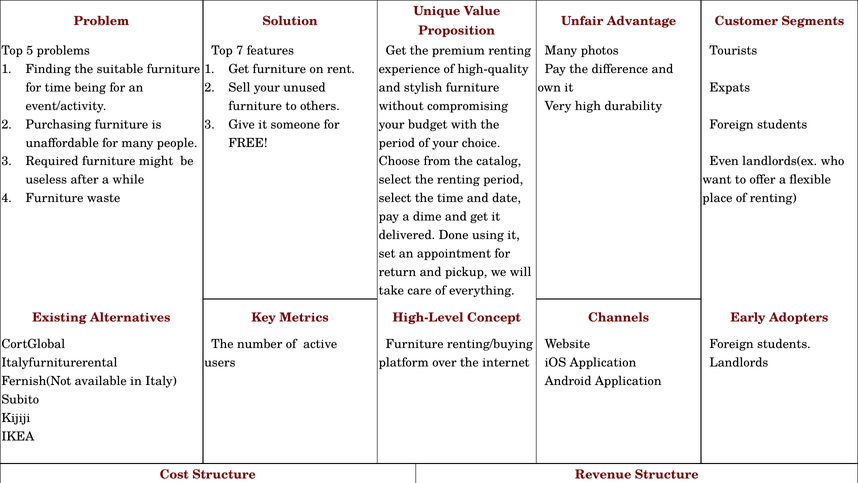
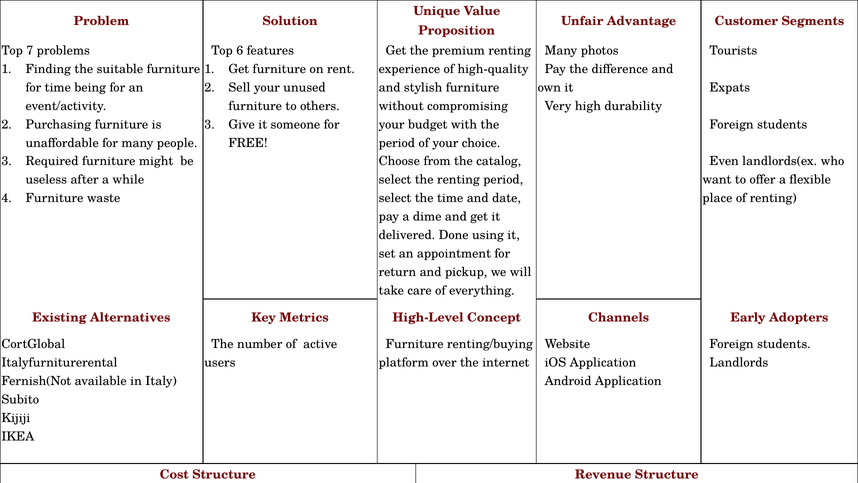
5: 5 -> 7
7: 7 -> 6
